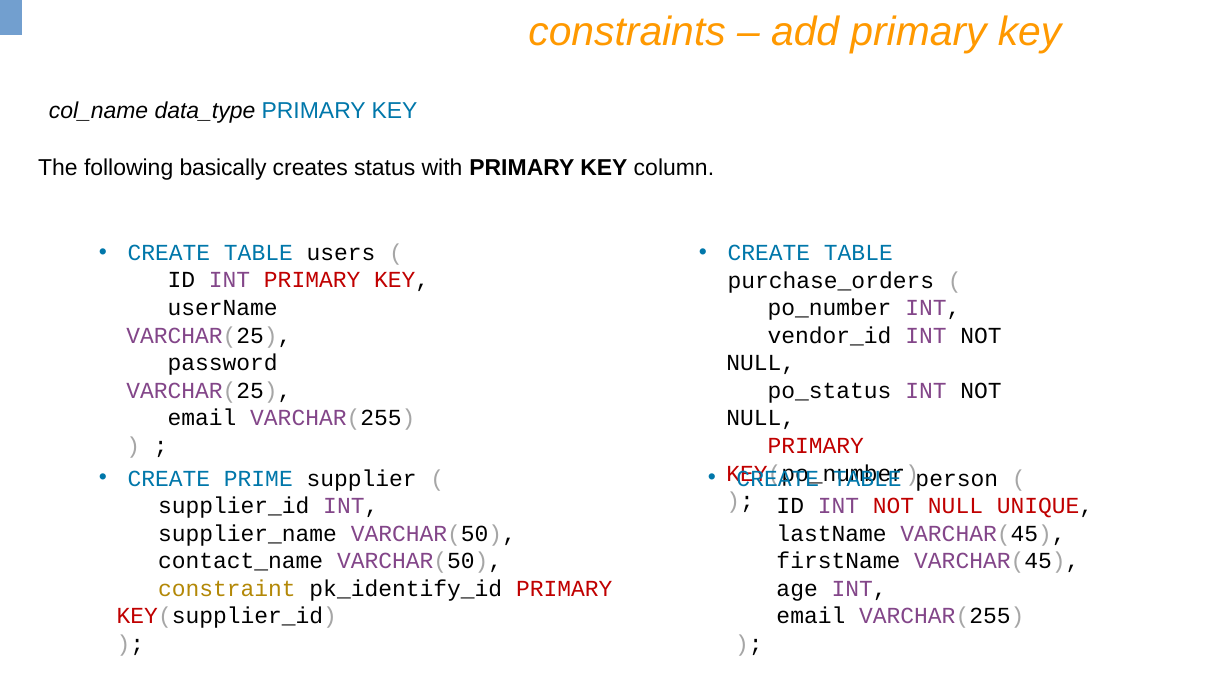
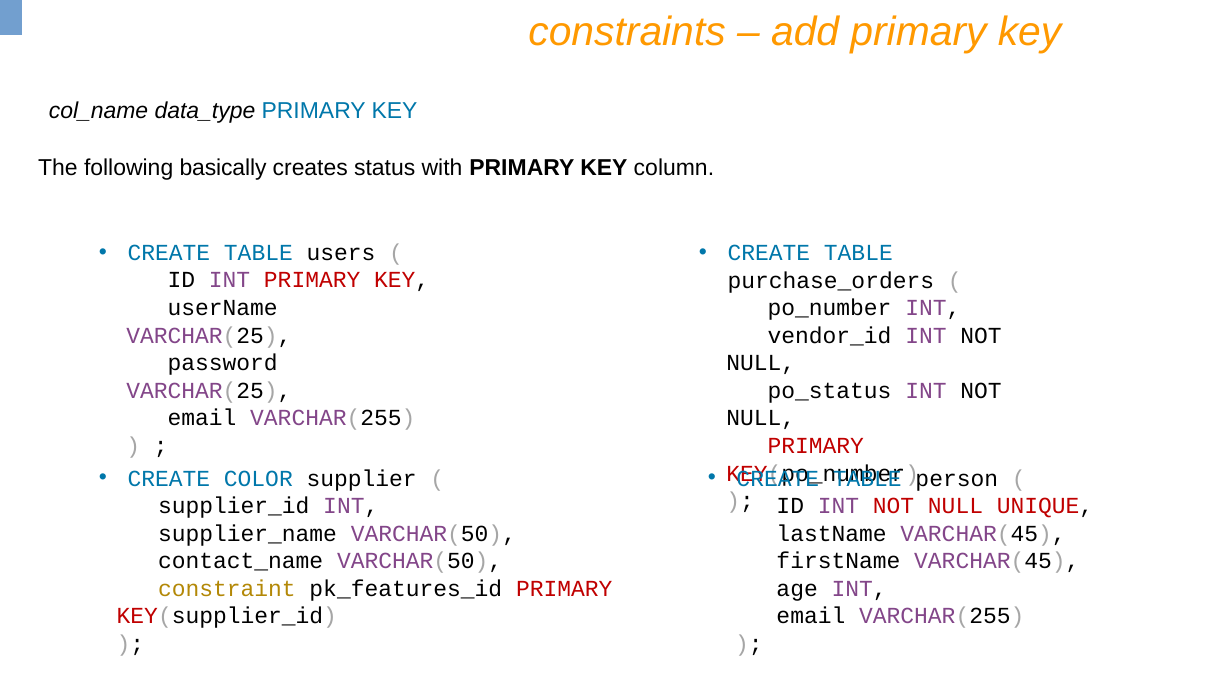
PRIME: PRIME -> COLOR
pk_identify_id: pk_identify_id -> pk_features_id
